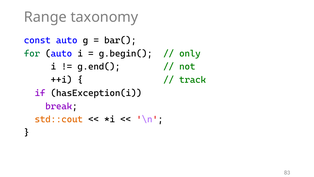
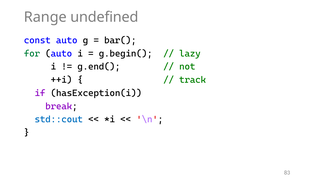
taxonomy: taxonomy -> undefined
only: only -> lazy
std::cout colour: orange -> blue
